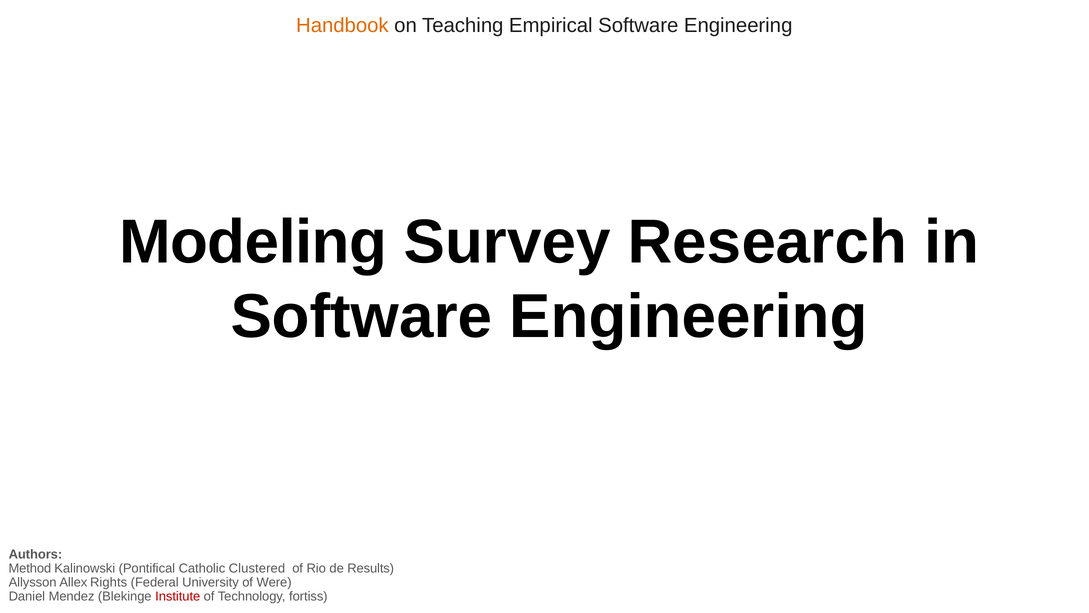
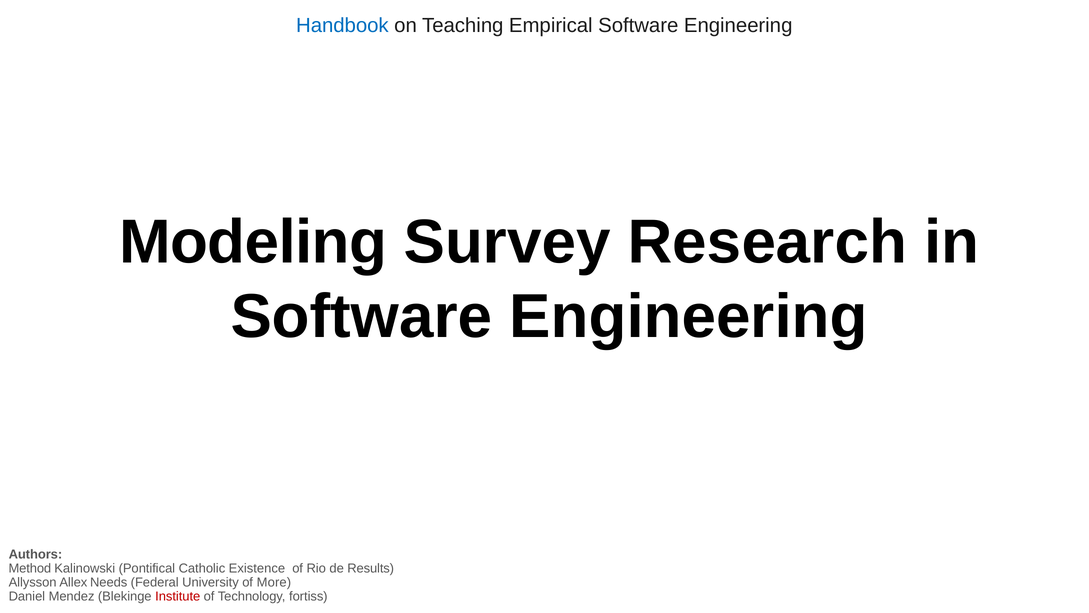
Handbook colour: orange -> blue
Clustered: Clustered -> Existence
Rights: Rights -> Needs
Were: Were -> More
